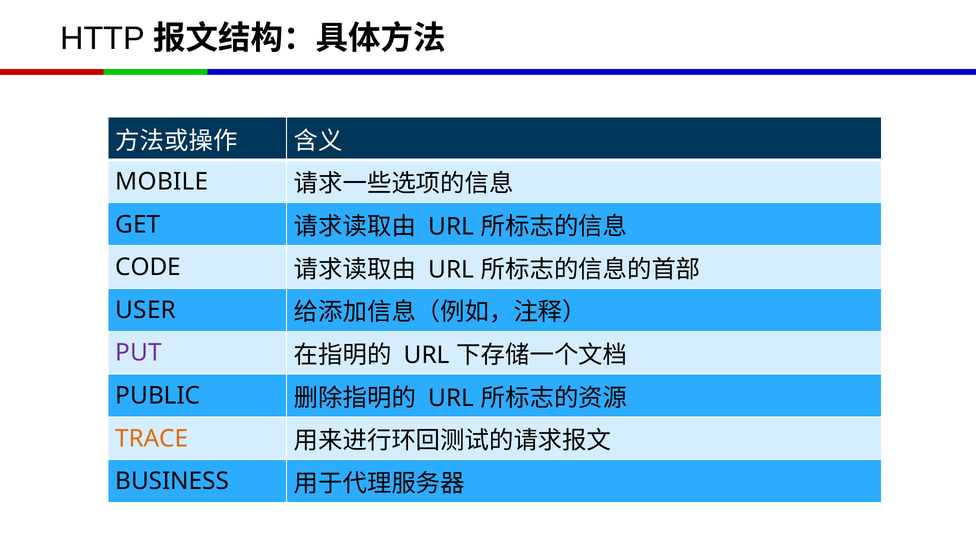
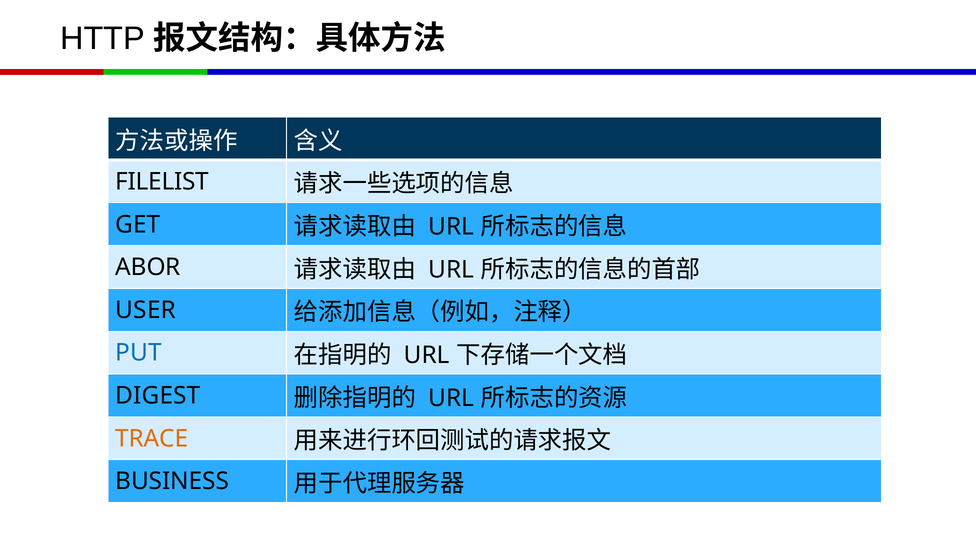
MOBILE: MOBILE -> FILELIST
CODE: CODE -> ABOR
PUT colour: purple -> blue
PUBLIC: PUBLIC -> DIGEST
